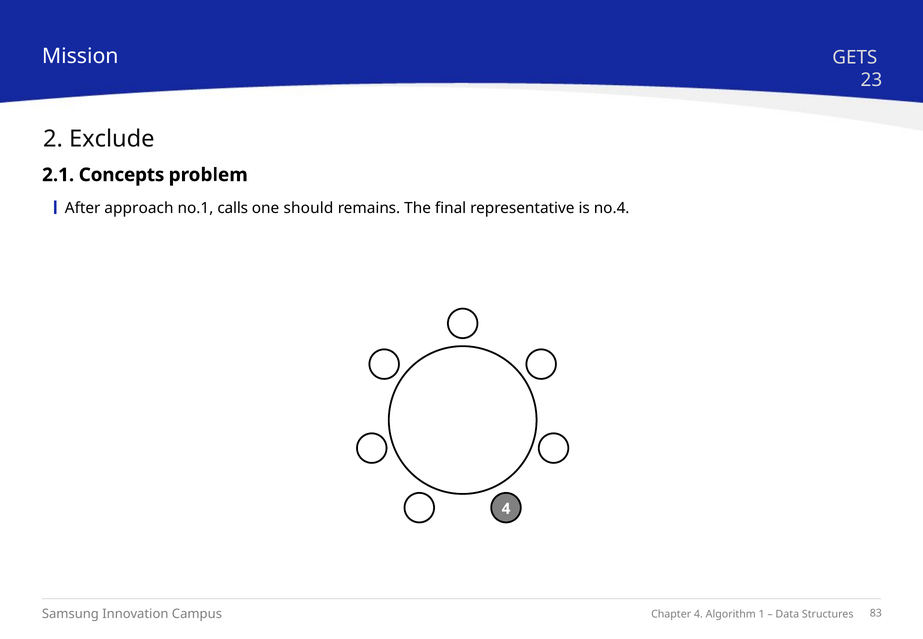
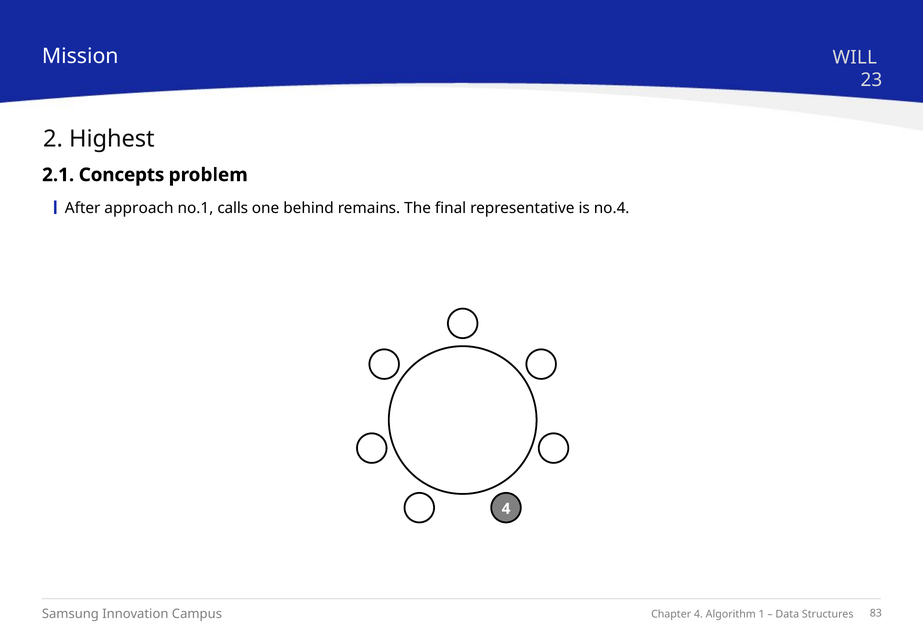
GETS: GETS -> WILL
Exclude: Exclude -> Highest
should: should -> behind
